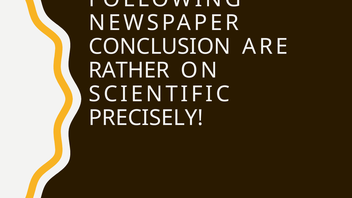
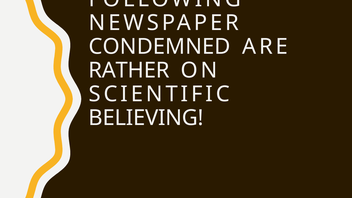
CONCLUSION: CONCLUSION -> CONDEMNED
PRECISELY: PRECISELY -> BELIEVING
